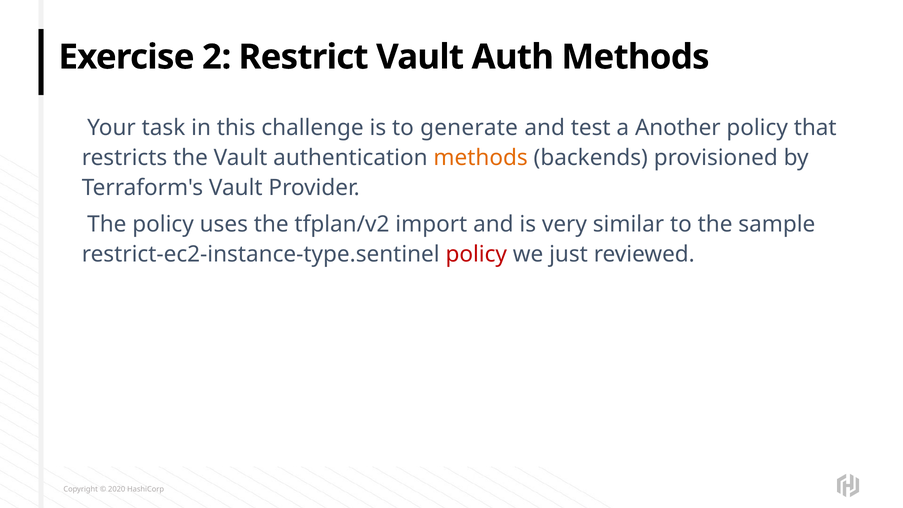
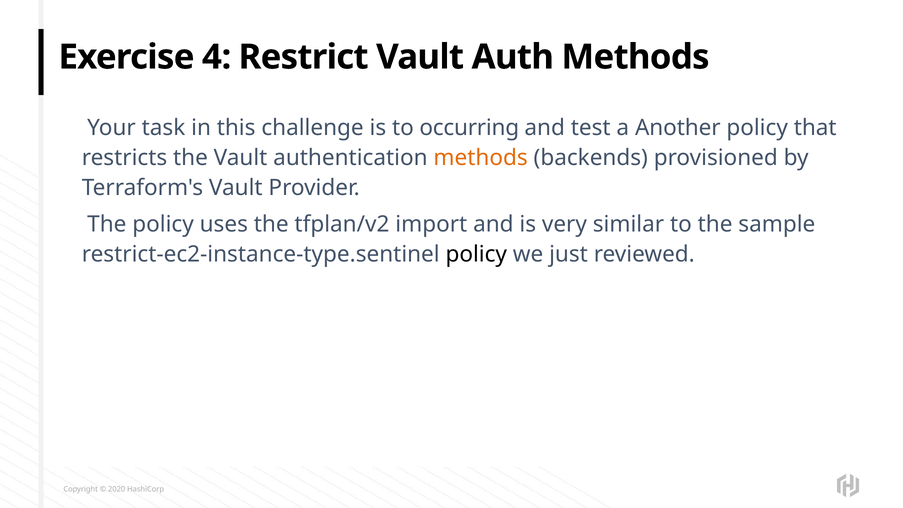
2: 2 -> 4
generate: generate -> occurring
policy at (476, 254) colour: red -> black
